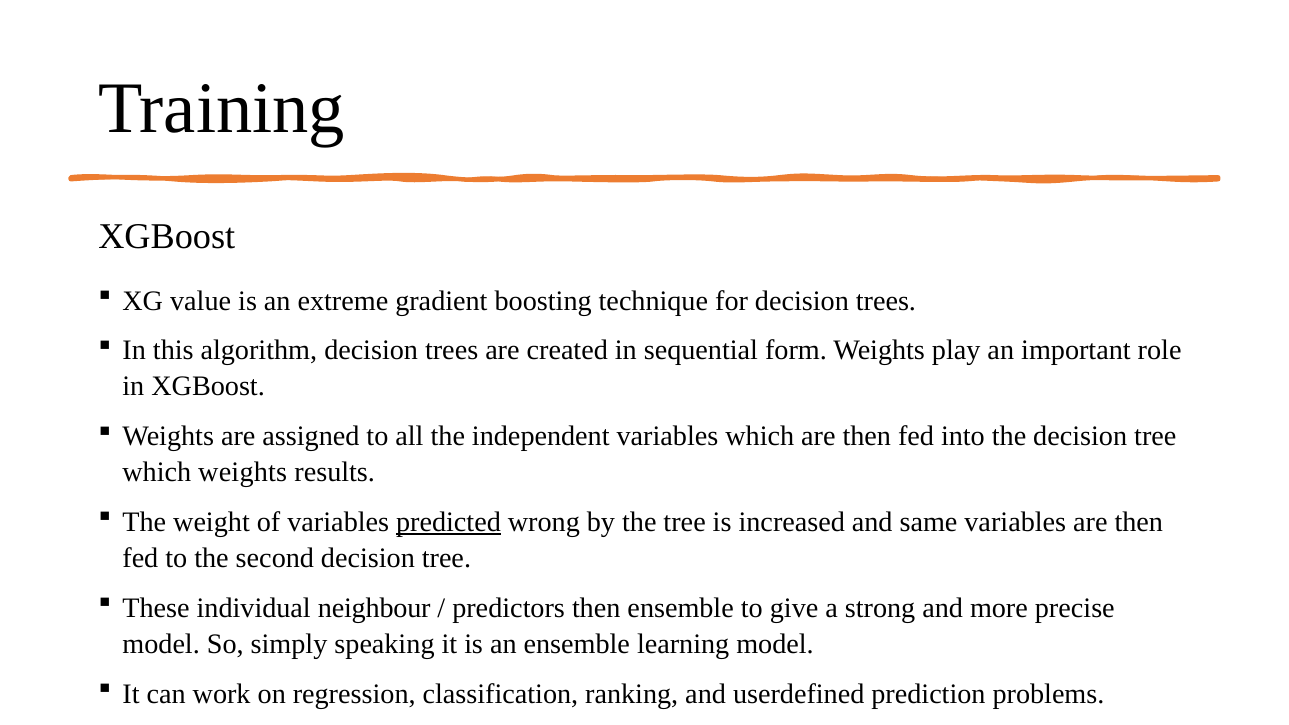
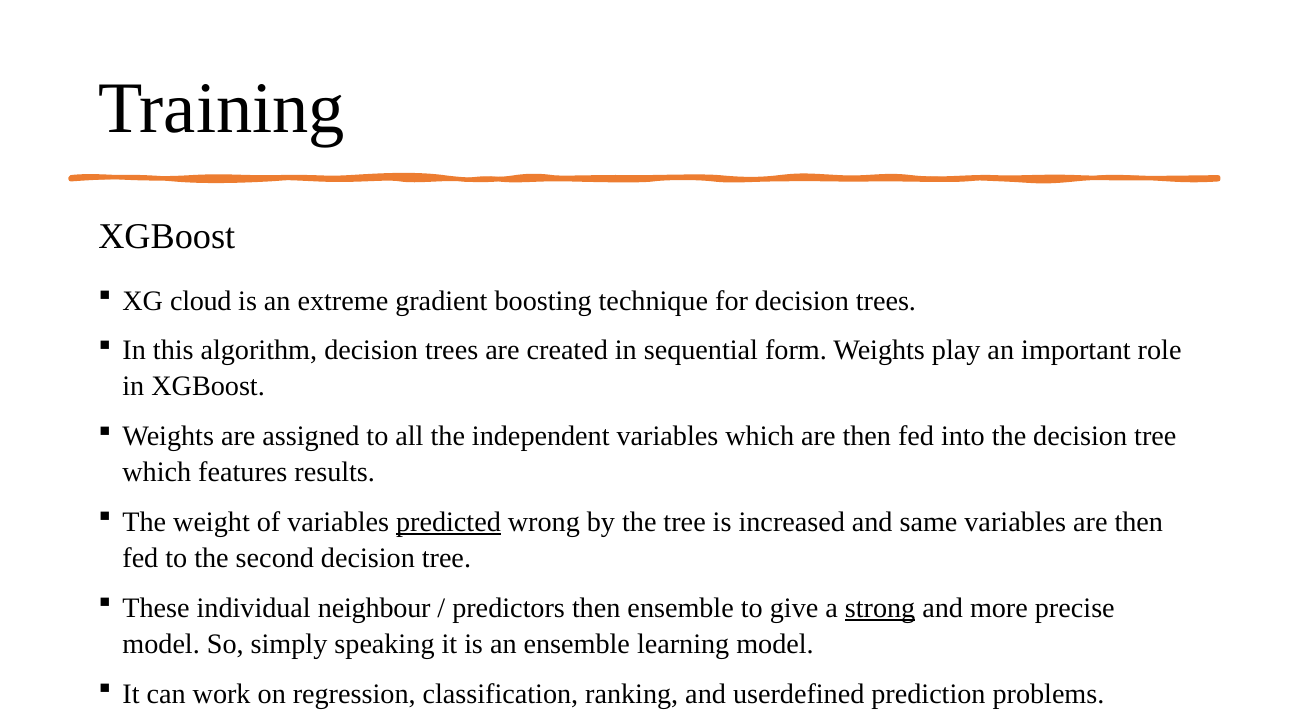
value: value -> cloud
which weights: weights -> features
strong underline: none -> present
